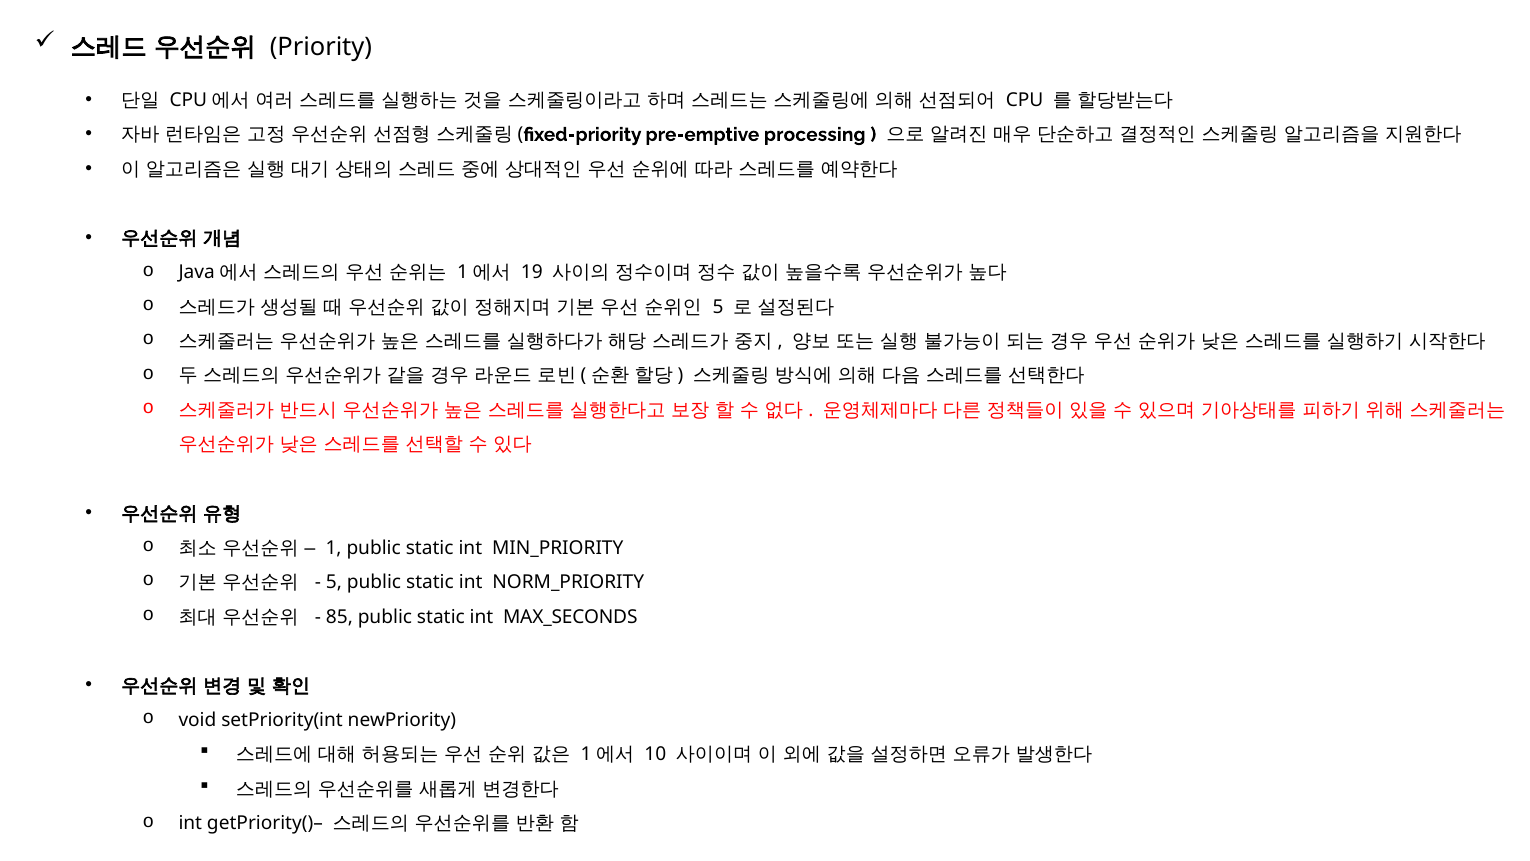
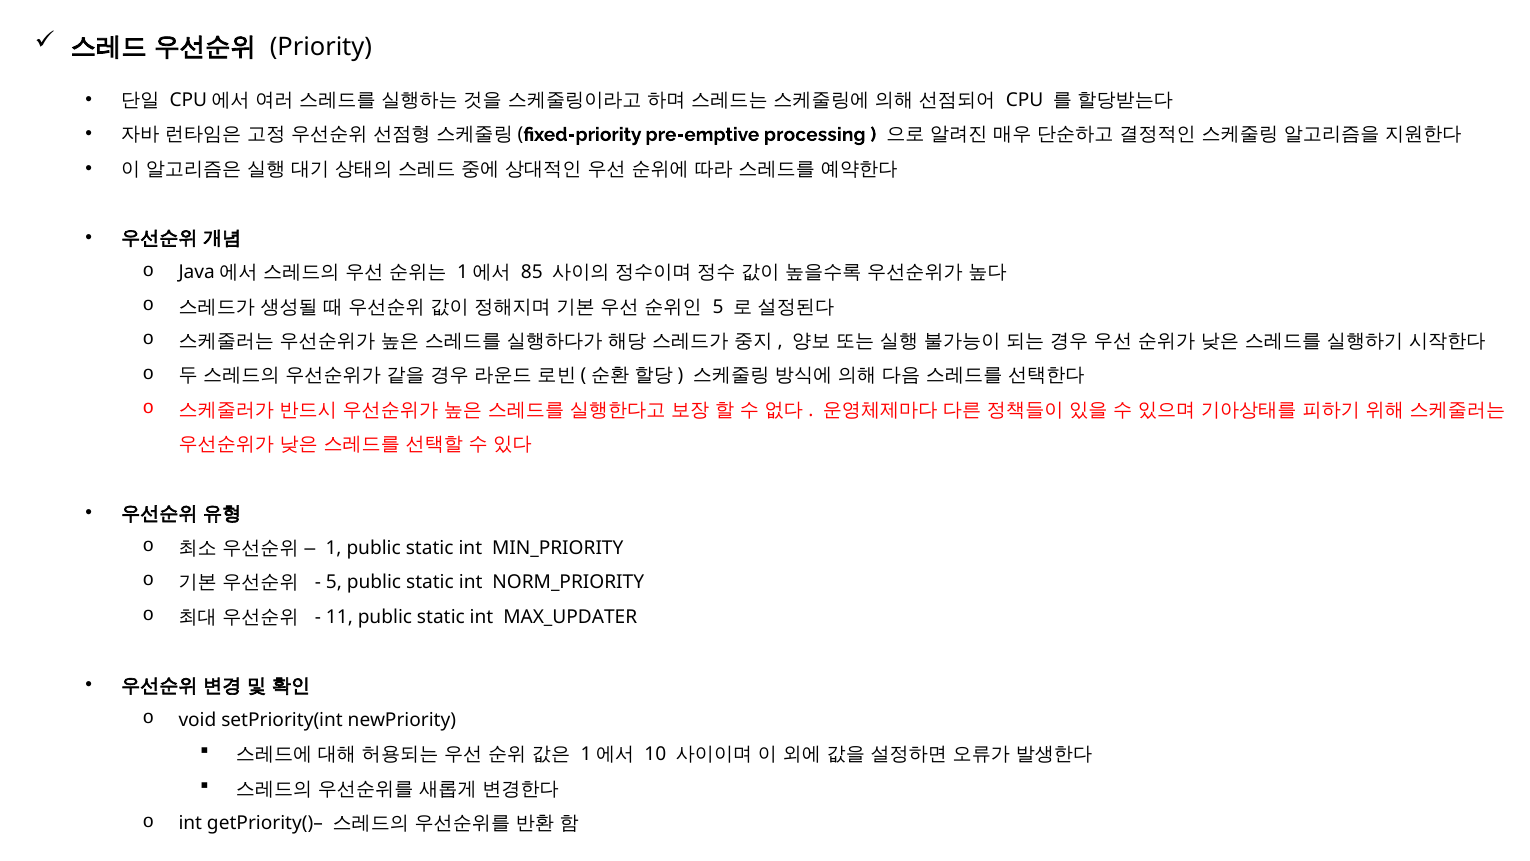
19: 19 -> 85
85: 85 -> 11
MAX_SECONDS: MAX_SECONDS -> MAX_UPDATER
